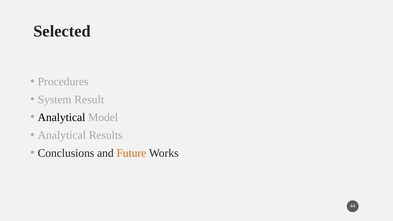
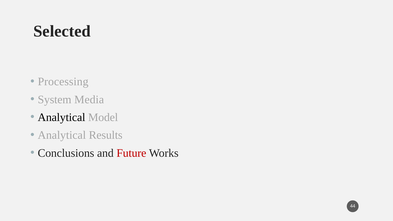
Procedures: Procedures -> Processing
Result: Result -> Media
Future colour: orange -> red
